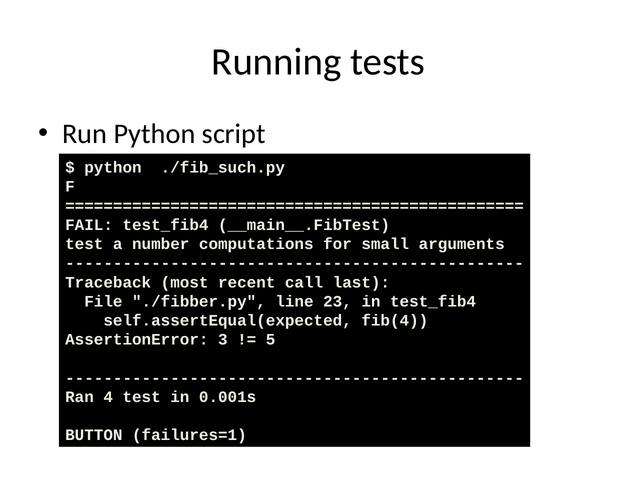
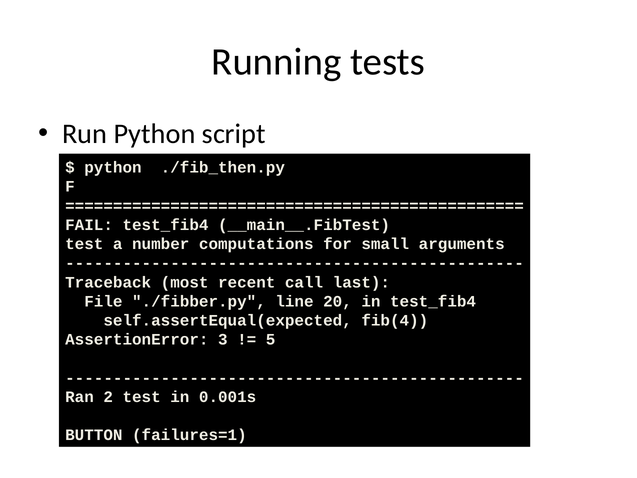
./fib_such.py: ./fib_such.py -> ./fib_then.py
23: 23 -> 20
4: 4 -> 2
